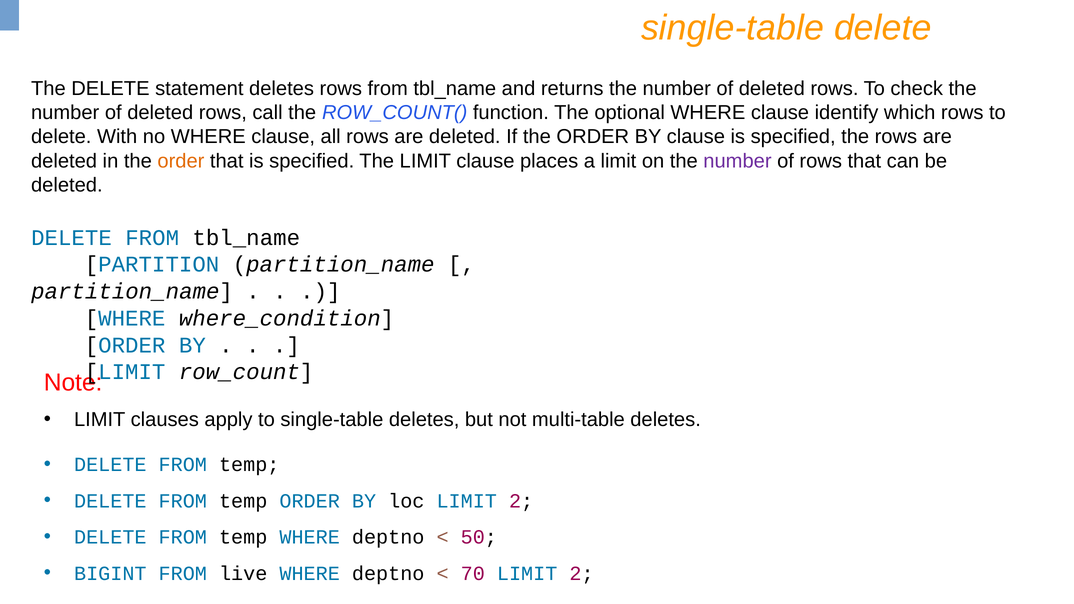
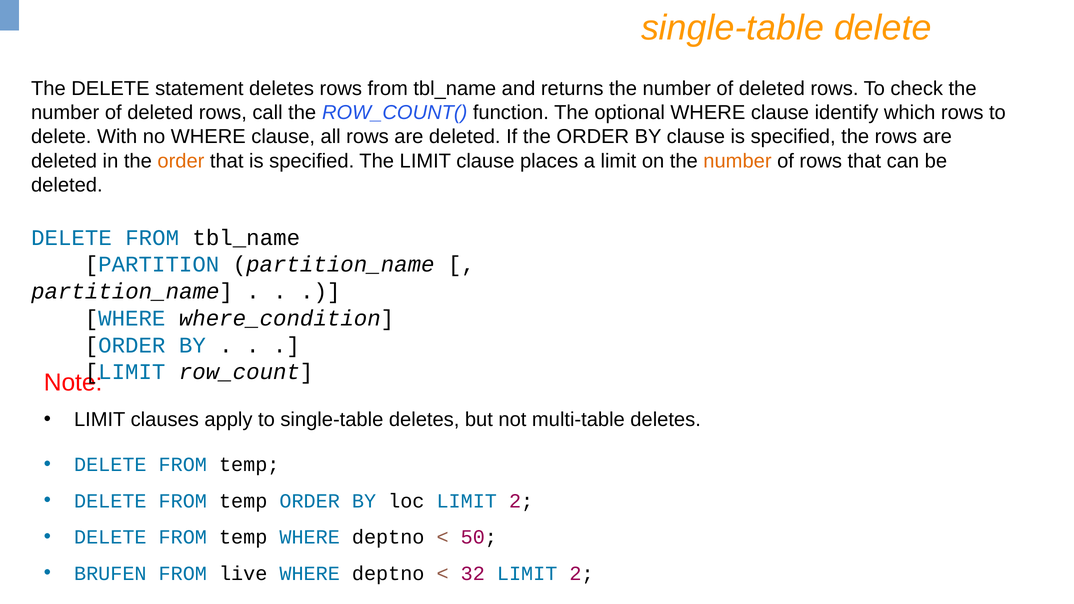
number at (737, 161) colour: purple -> orange
BIGINT: BIGINT -> BRUFEN
70: 70 -> 32
